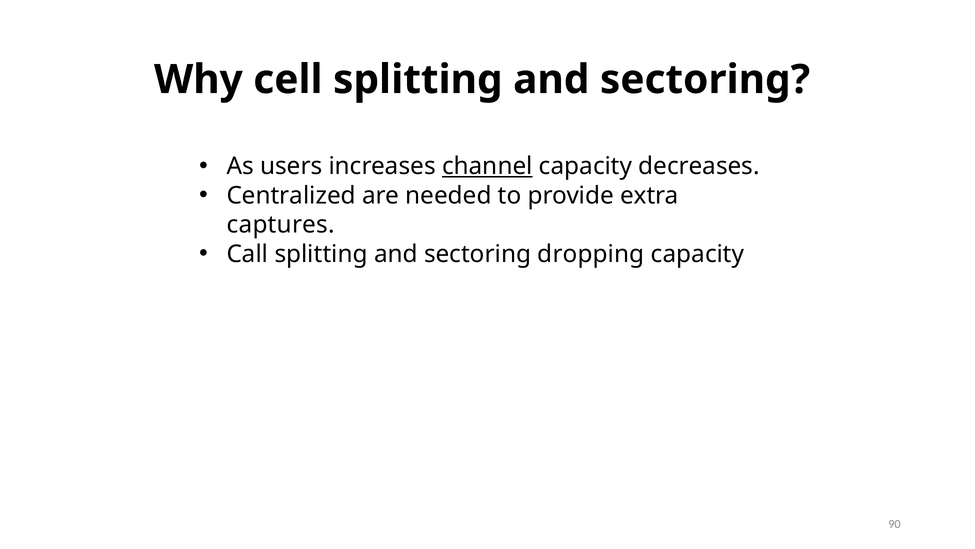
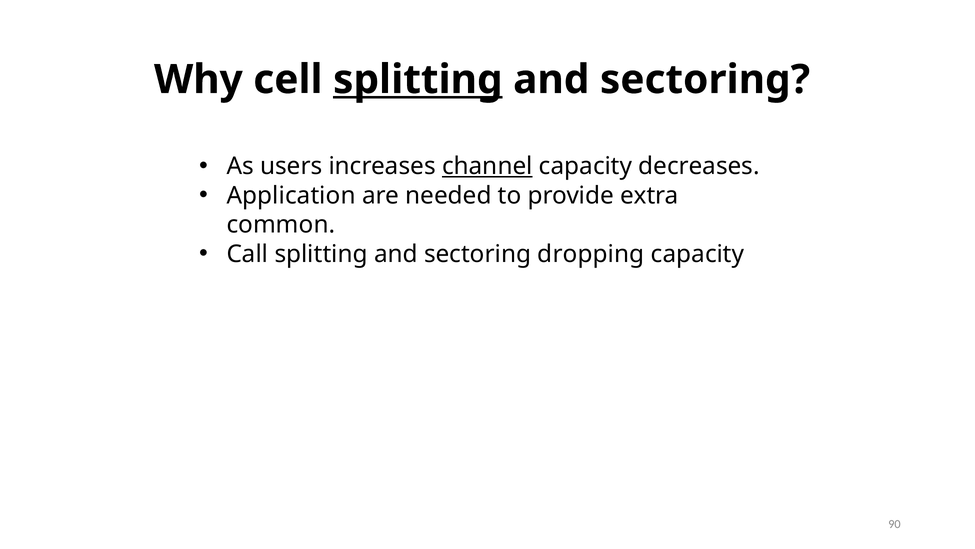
splitting at (418, 80) underline: none -> present
Centralized: Centralized -> Application
captures: captures -> common
